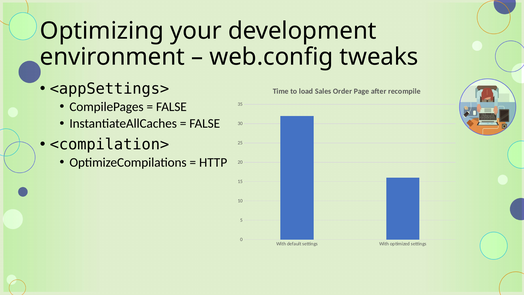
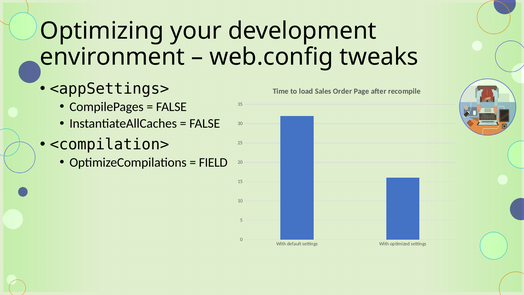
HTTP: HTTP -> FIELD
